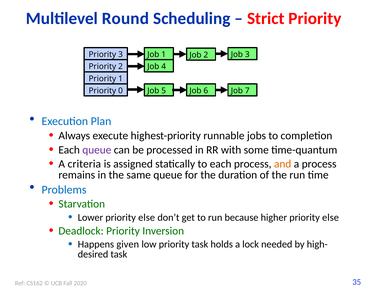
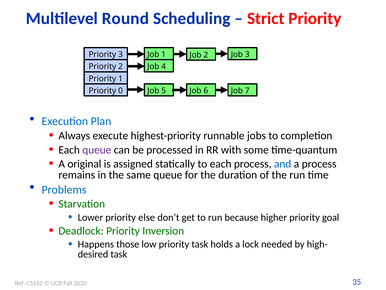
criteria: criteria -> original
and colour: orange -> blue
higher priority else: else -> goal
given: given -> those
